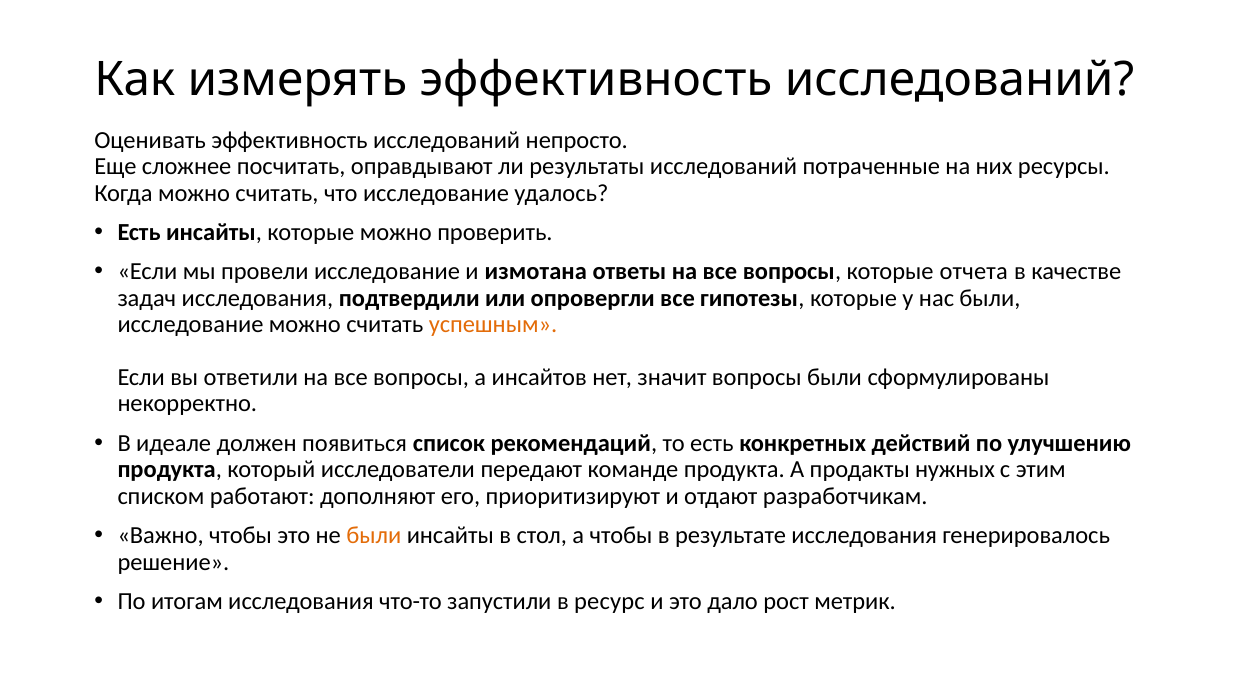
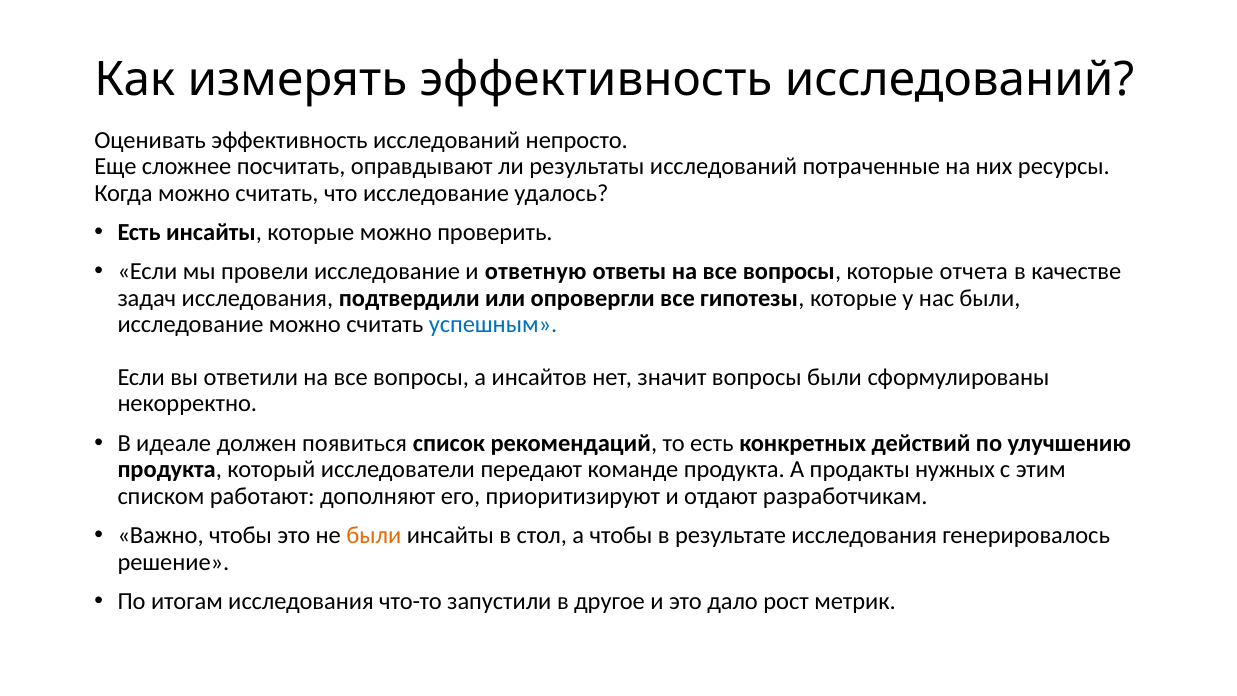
измотана: измотана -> ответную
успешным colour: orange -> blue
ресурс: ресурс -> другое
